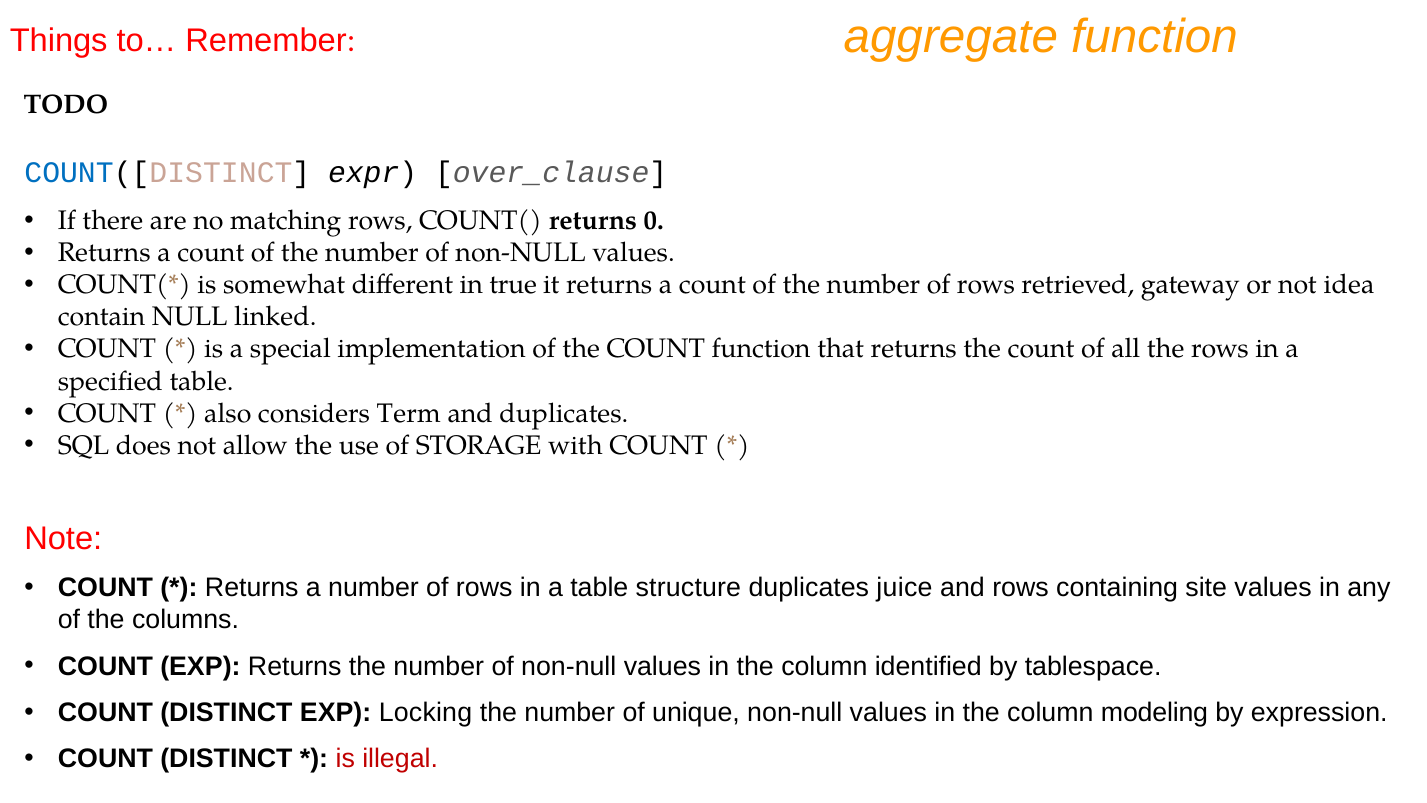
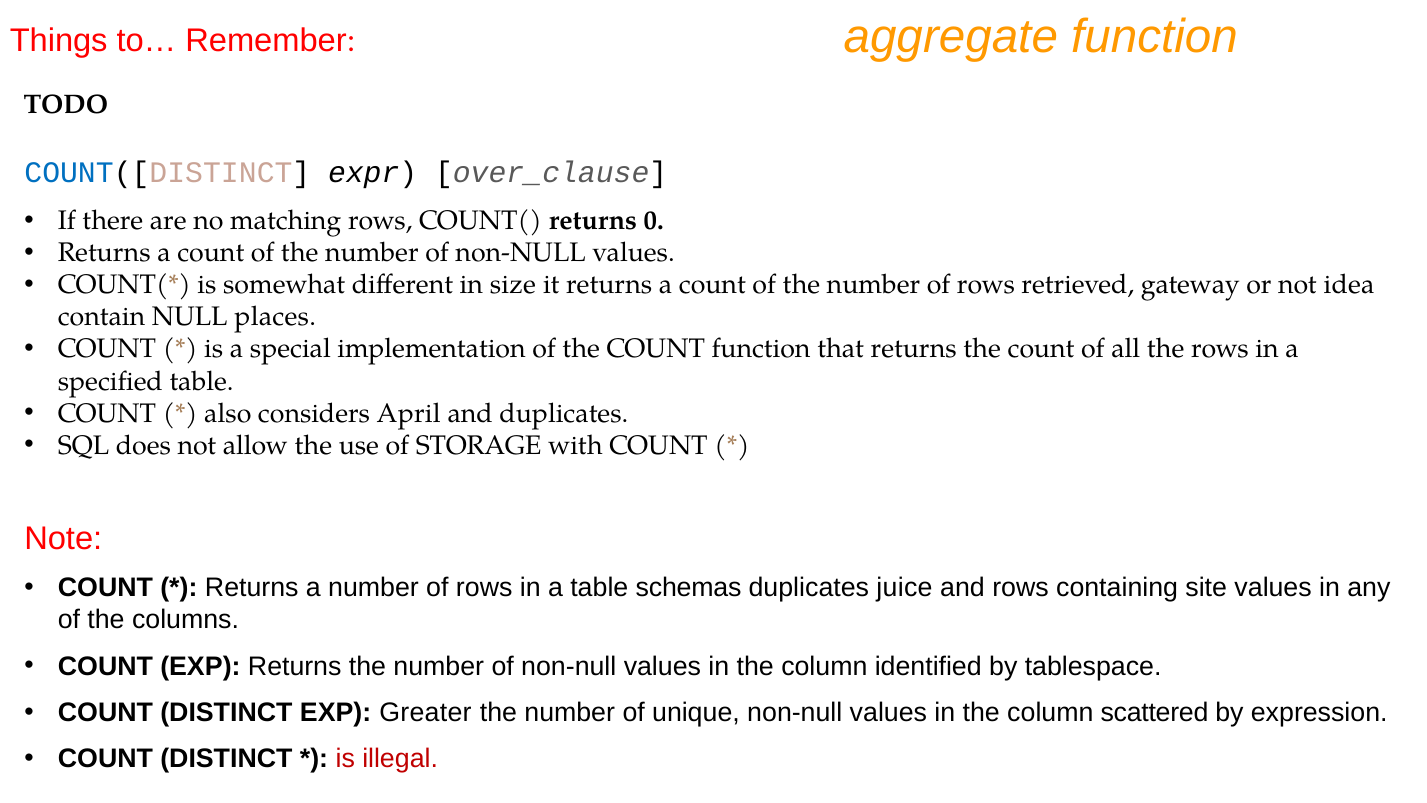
true: true -> size
linked: linked -> places
Term: Term -> April
structure: structure -> schemas
Locking: Locking -> Greater
modeling: modeling -> scattered
